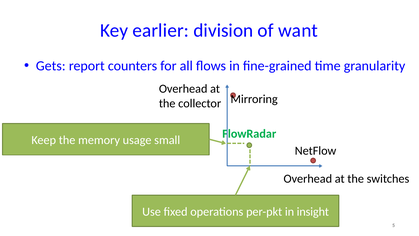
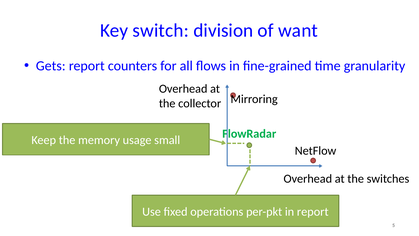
earlier: earlier -> switch
in insight: insight -> report
